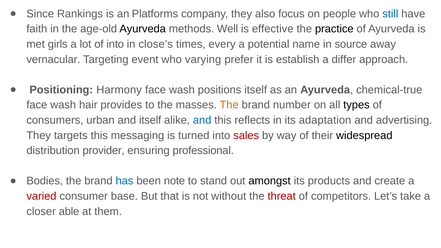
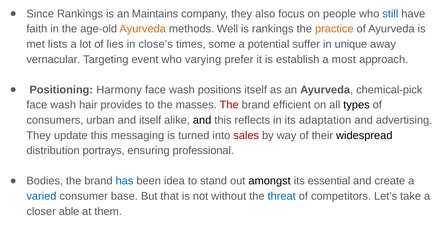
Platforms: Platforms -> Maintains
Ayurveda at (143, 29) colour: black -> orange
is effective: effective -> rankings
practice colour: black -> orange
girls: girls -> lists
of into: into -> lies
every: every -> some
name: name -> suffer
source: source -> unique
differ: differ -> most
chemical-true: chemical-true -> chemical-pick
The at (229, 105) colour: orange -> red
number: number -> efficient
and at (202, 120) colour: blue -> black
targets: targets -> update
provider: provider -> portrays
note: note -> idea
products: products -> essential
varied colour: red -> blue
threat colour: red -> blue
